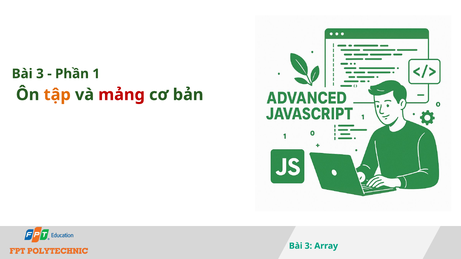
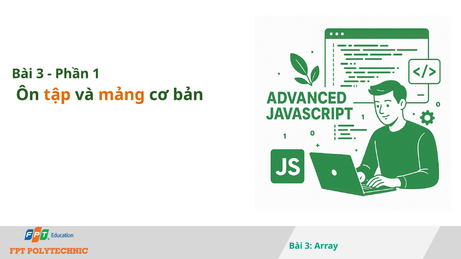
mảng colour: red -> orange
